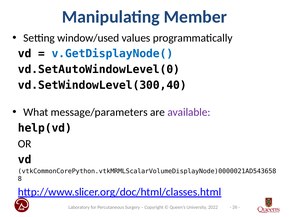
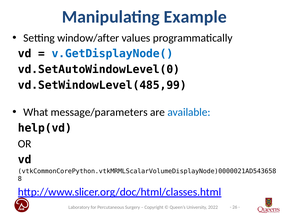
Member: Member -> Example
window/used: window/used -> window/after
vd.SetWindowLevel(300,40: vd.SetWindowLevel(300,40 -> vd.SetWindowLevel(485,99
available colour: purple -> blue
